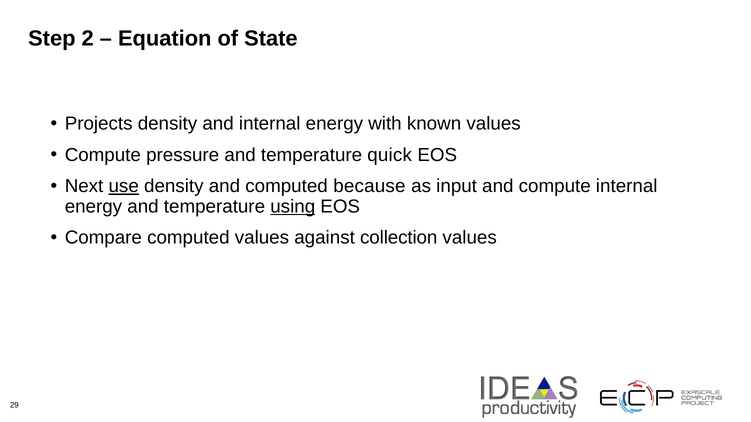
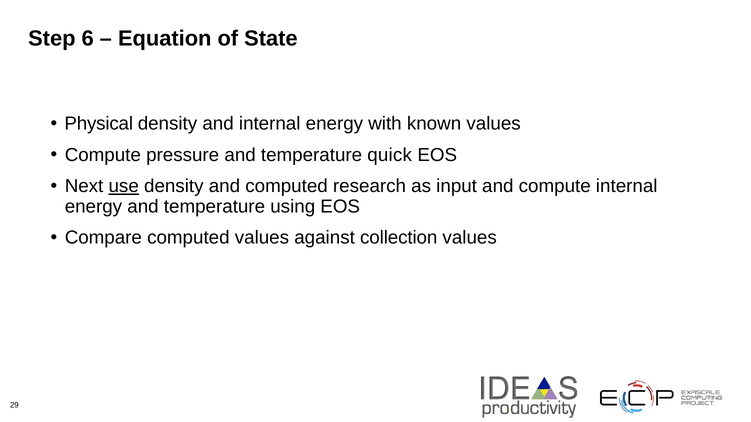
2: 2 -> 6
Projects: Projects -> Physical
because: because -> research
using underline: present -> none
